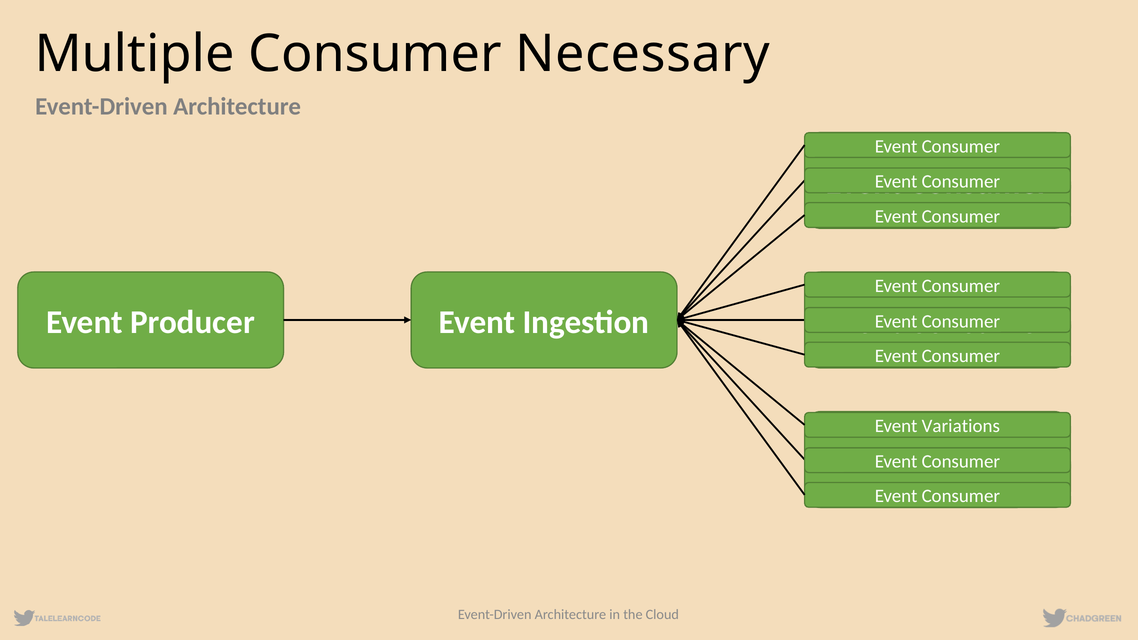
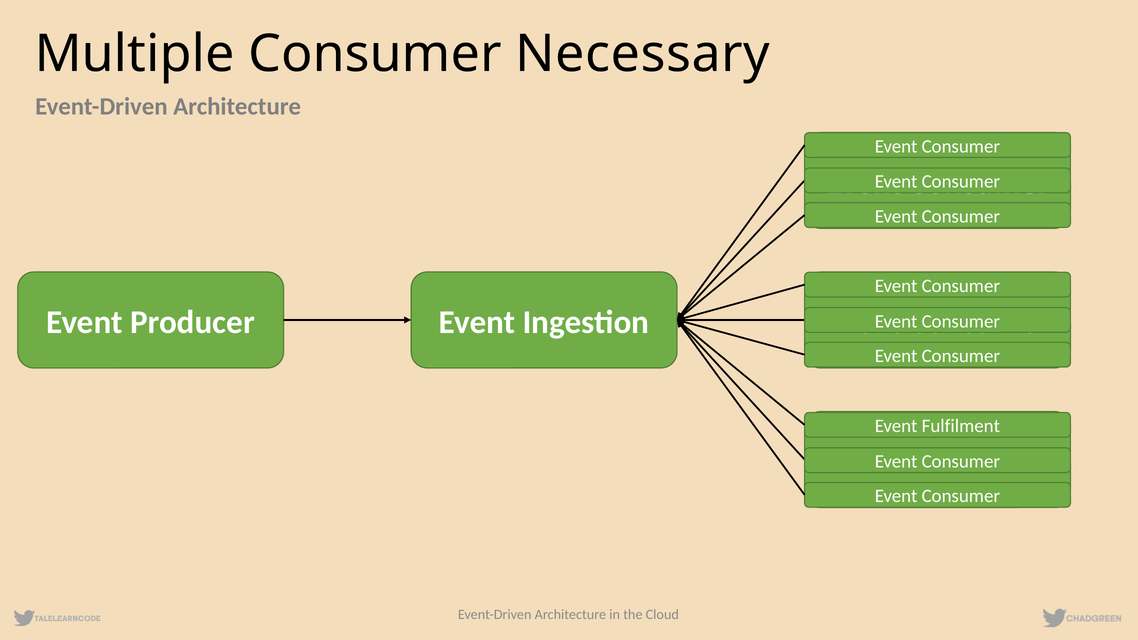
Variations: Variations -> Fulfilment
